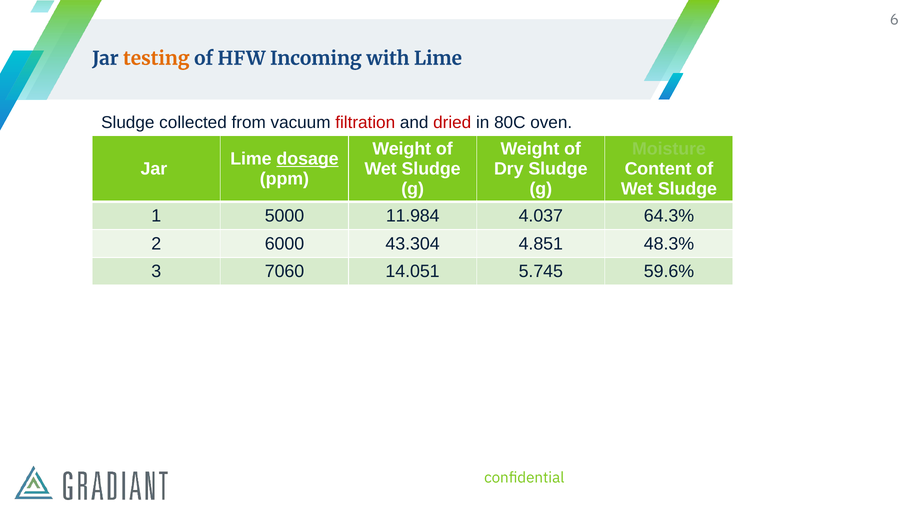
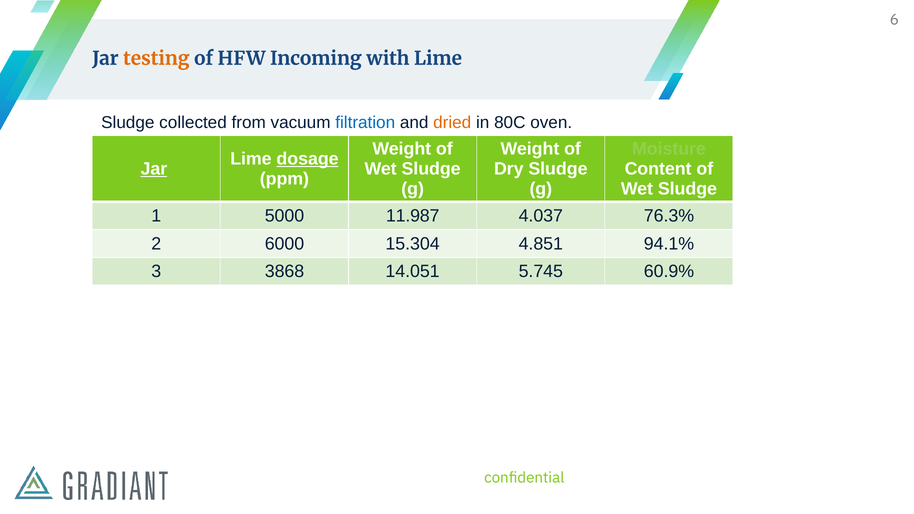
filtration colour: red -> blue
dried colour: red -> orange
Jar at (154, 169) underline: none -> present
11.984: 11.984 -> 11.987
64.3%: 64.3% -> 76.3%
43.304: 43.304 -> 15.304
48.3%: 48.3% -> 94.1%
7060: 7060 -> 3868
59.6%: 59.6% -> 60.9%
